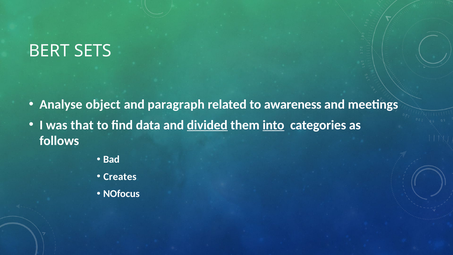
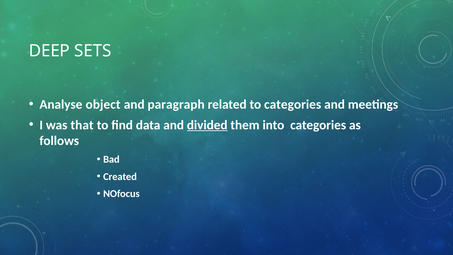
BERT: BERT -> DEEP
to awareness: awareness -> categories
into underline: present -> none
Creates: Creates -> Created
